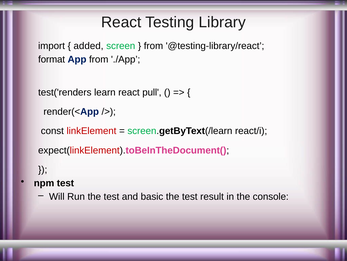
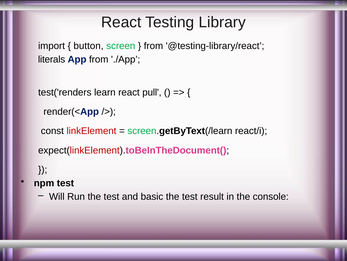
added: added -> button
format: format -> literals
